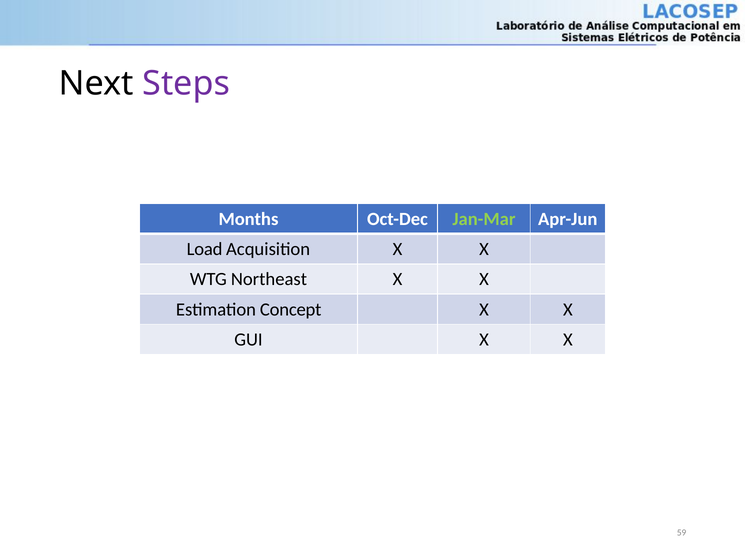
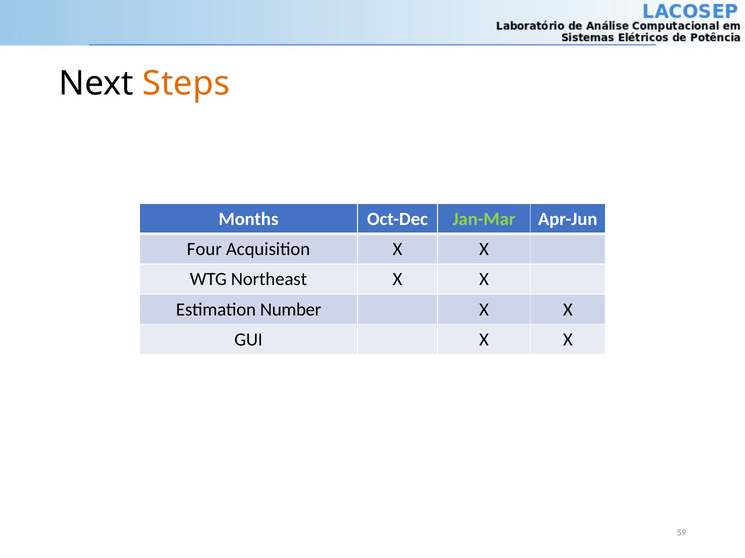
Steps colour: purple -> orange
Load: Load -> Four
Concept: Concept -> Number
